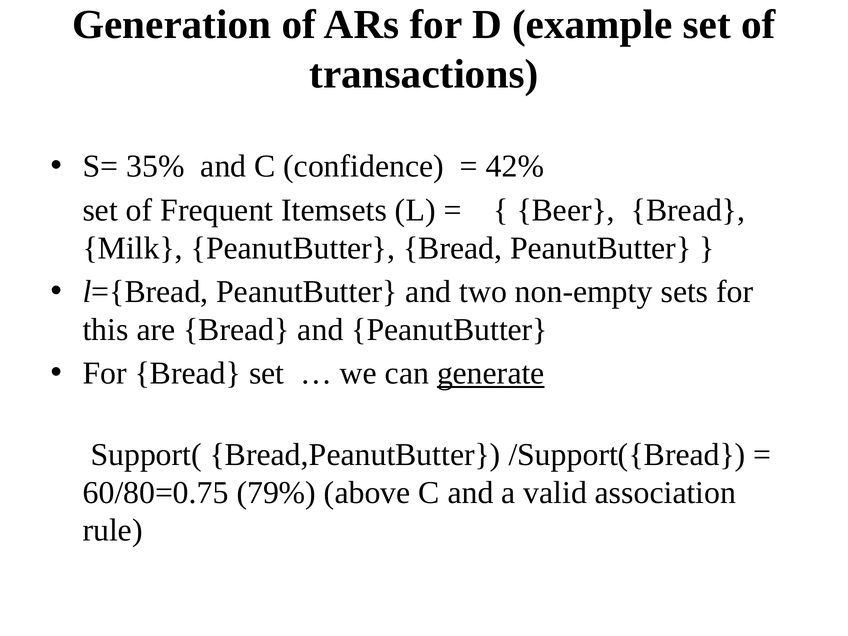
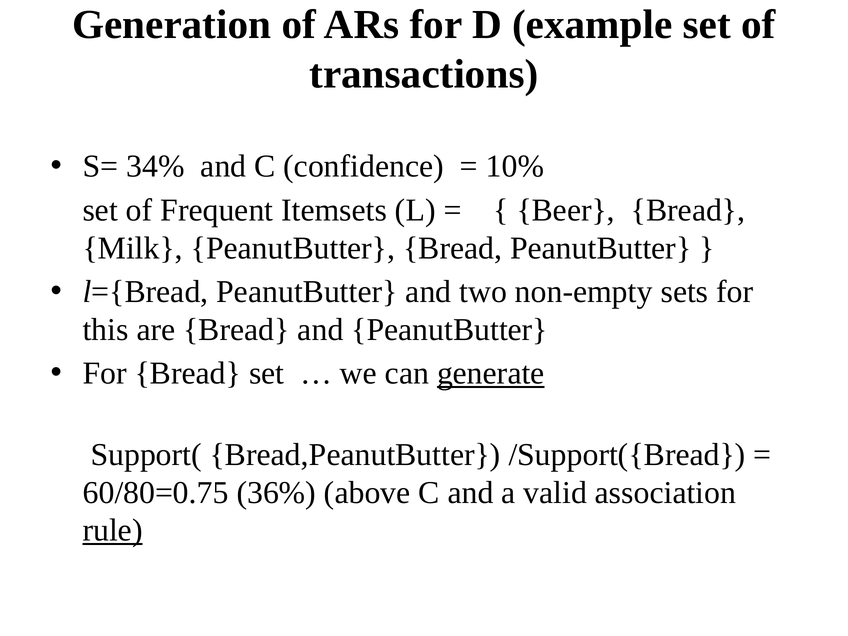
35%: 35% -> 34%
42%: 42% -> 10%
79%: 79% -> 36%
rule underline: none -> present
